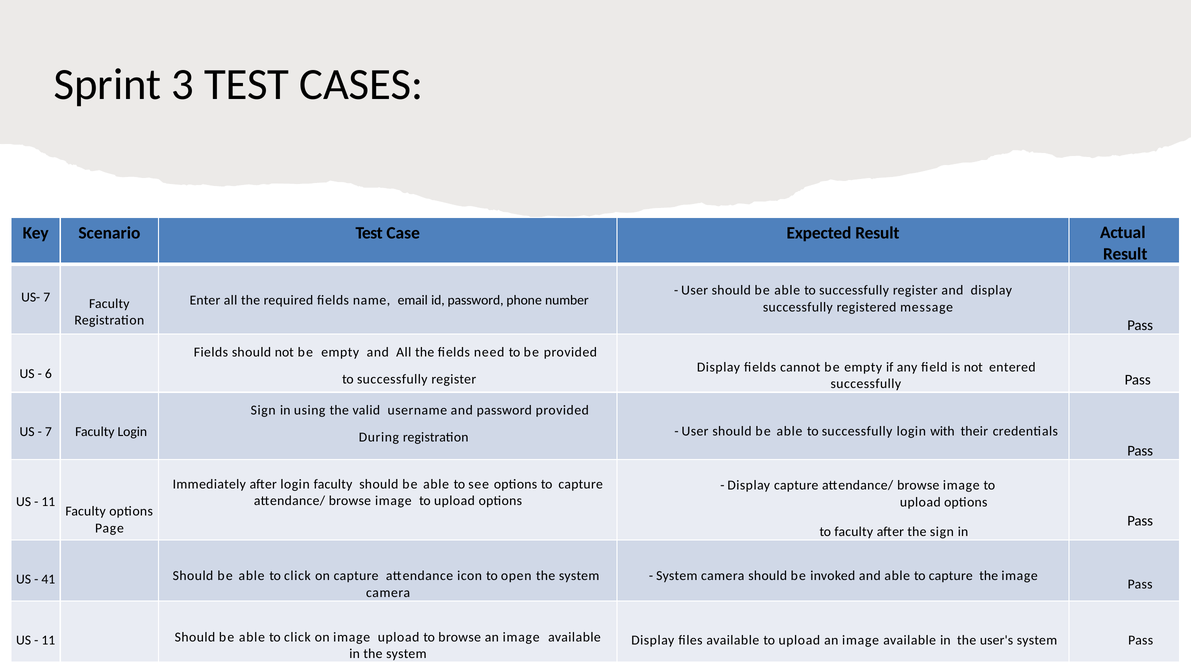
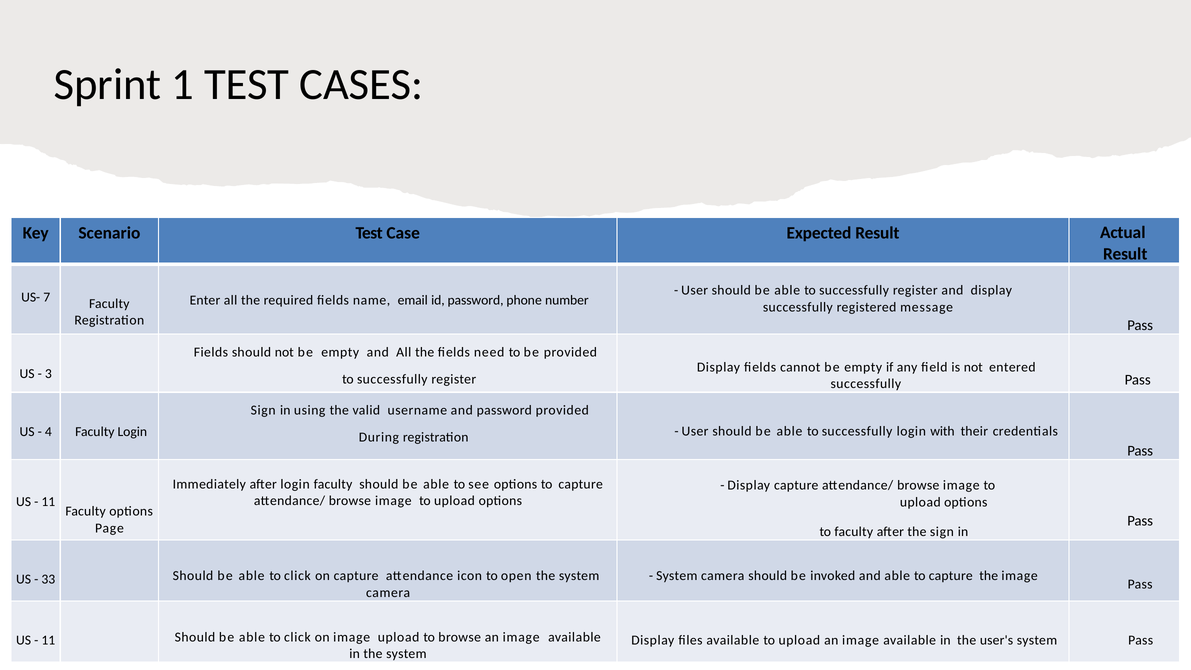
3: 3 -> 1
6: 6 -> 3
7 at (48, 431): 7 -> 4
41: 41 -> 33
